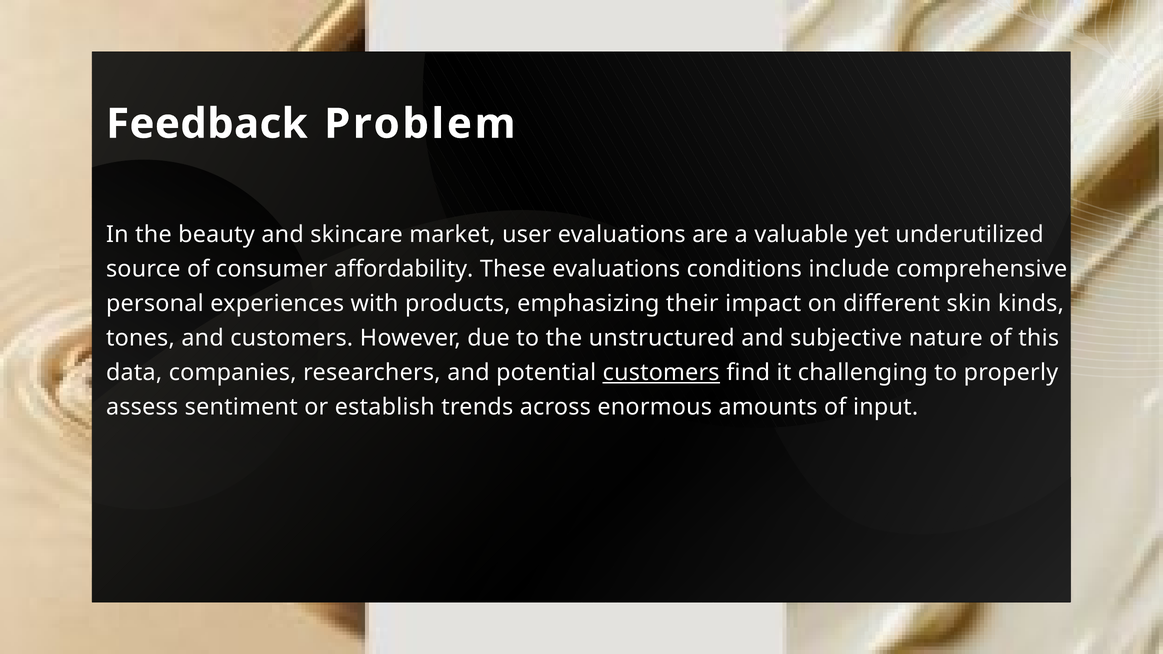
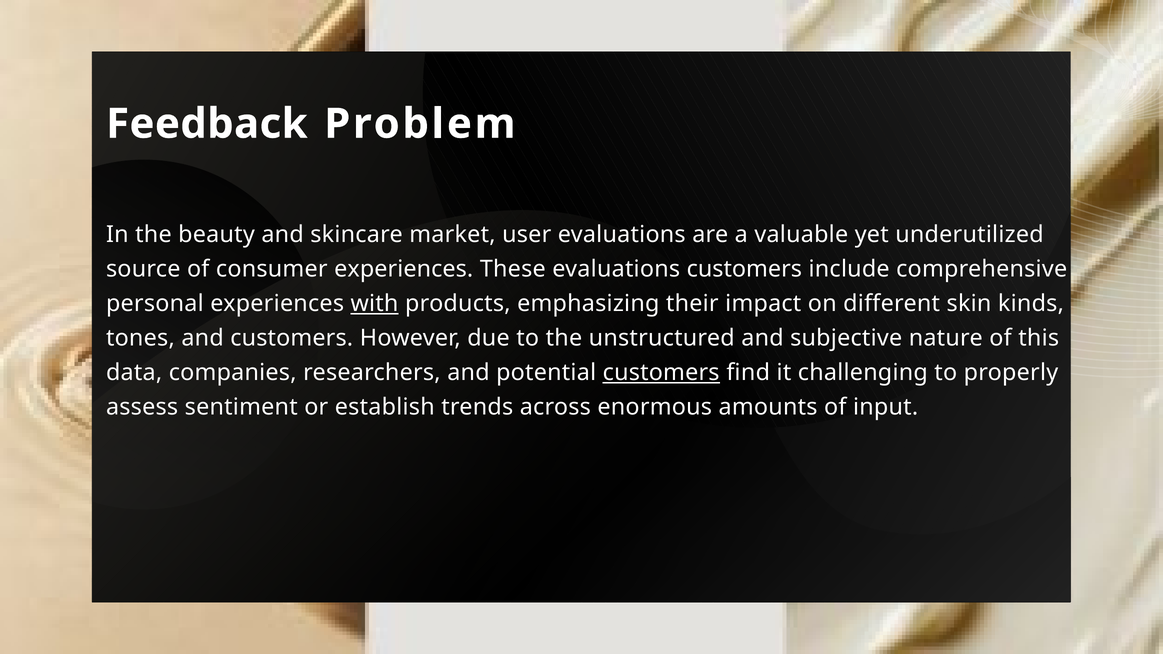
consumer affordability: affordability -> experiences
evaluations conditions: conditions -> customers
with underline: none -> present
